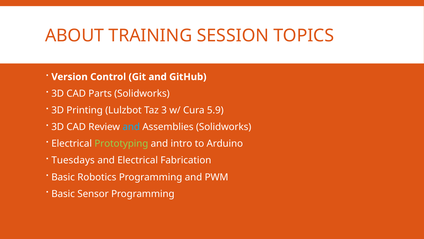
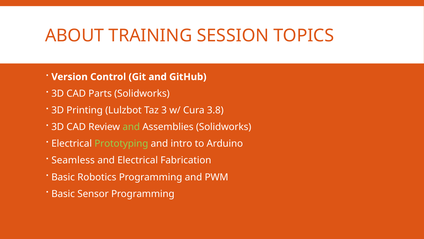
5.9: 5.9 -> 3.8
and at (131, 127) colour: light blue -> light green
Tuesdays: Tuesdays -> Seamless
